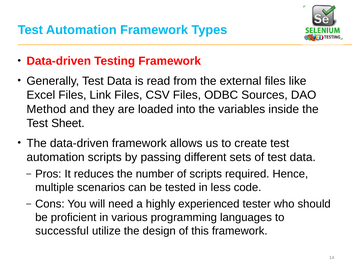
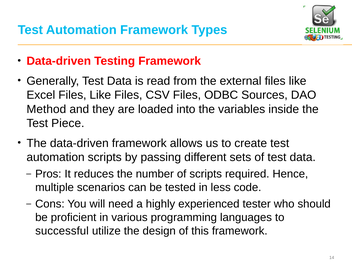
Excel Files Link: Link -> Like
Sheet: Sheet -> Piece
